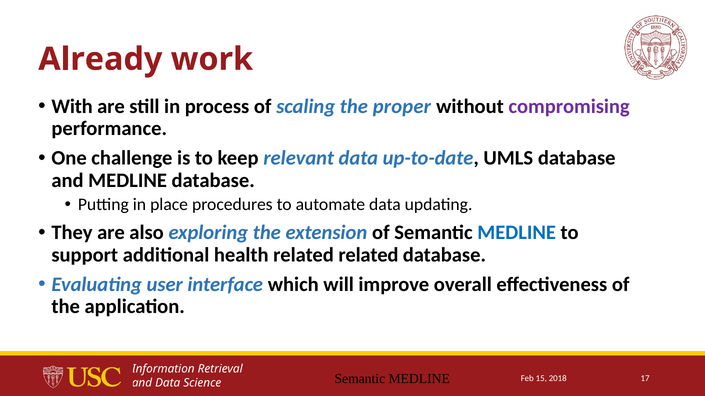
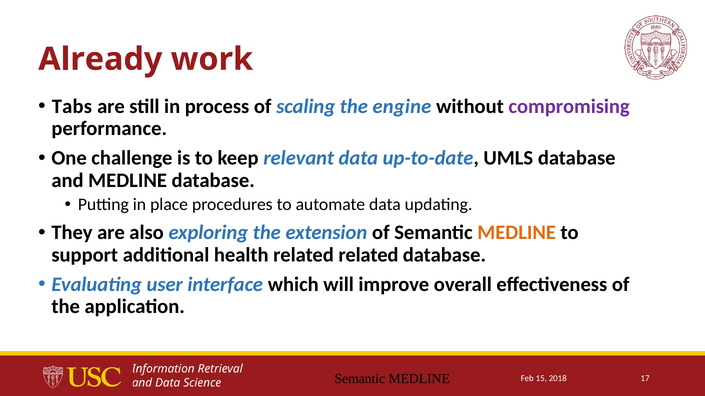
With: With -> Tabs
proper: proper -> engine
MEDLINE at (517, 233) colour: blue -> orange
